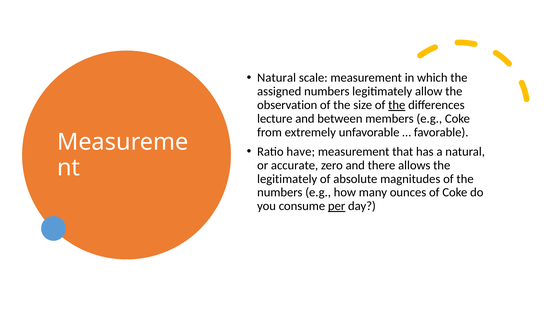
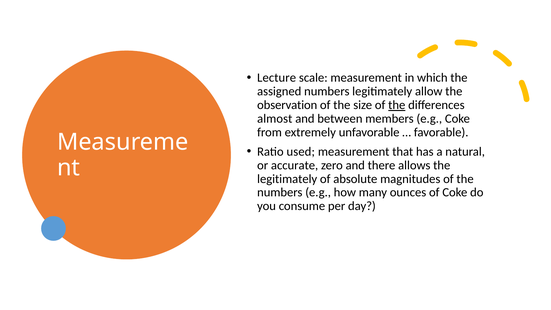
Natural at (277, 78): Natural -> Lecture
lecture: lecture -> almost
have: have -> used
per underline: present -> none
